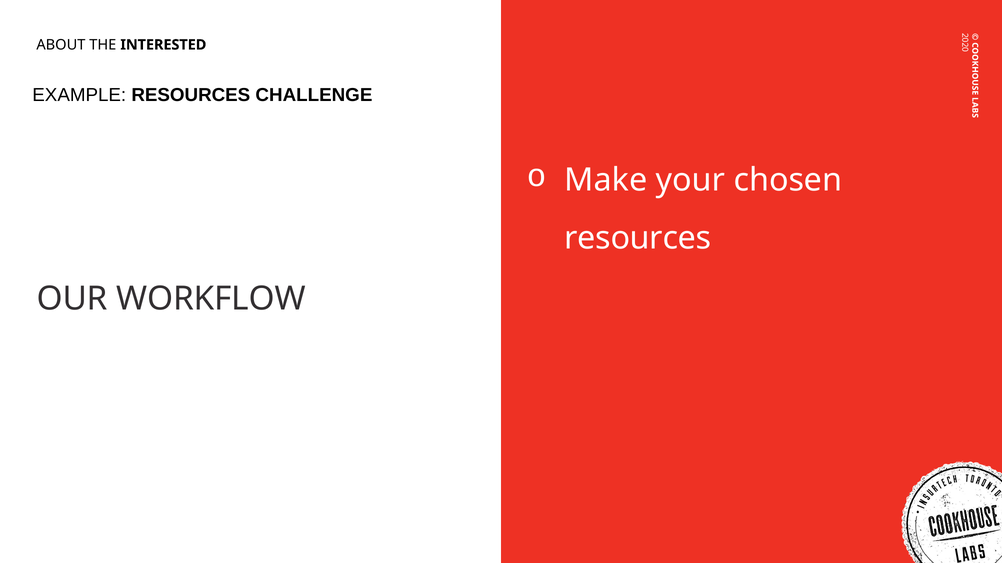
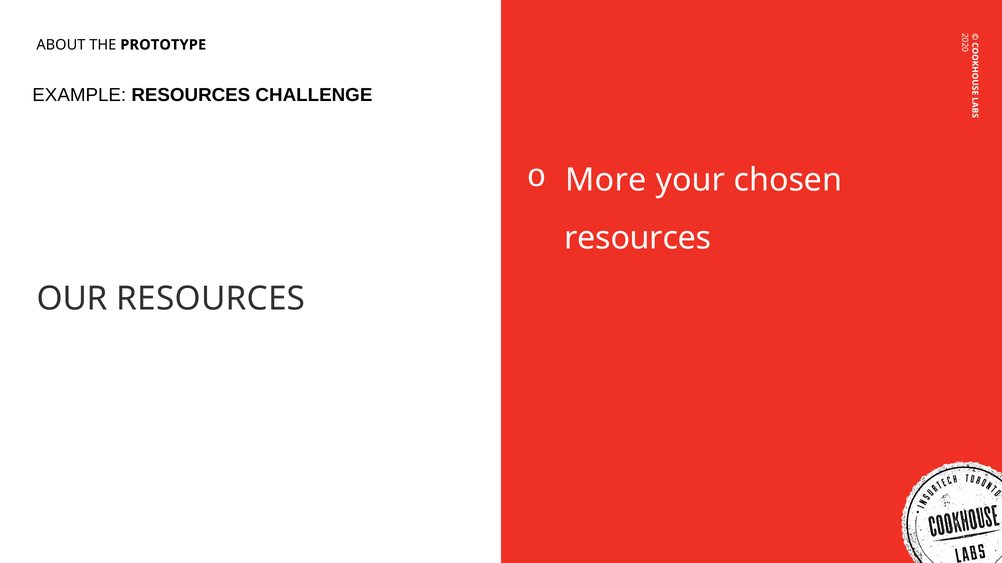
INTERESTED: INTERESTED -> PROTOTYPE
Make: Make -> More
OUR WORKFLOW: WORKFLOW -> RESOURCES
